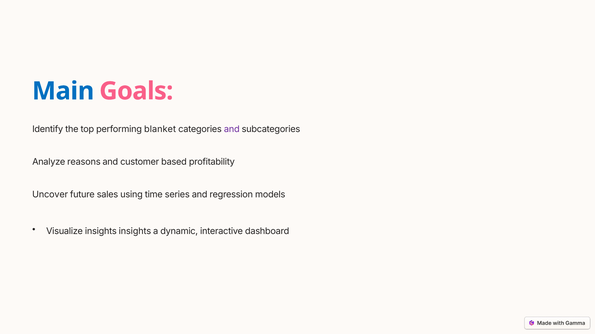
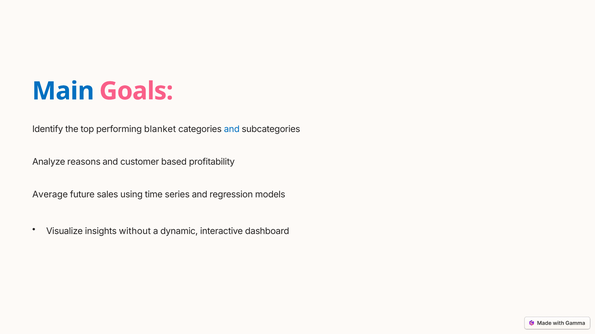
and at (232, 129) colour: purple -> blue
Uncover: Uncover -> Average
insights insights: insights -> without
